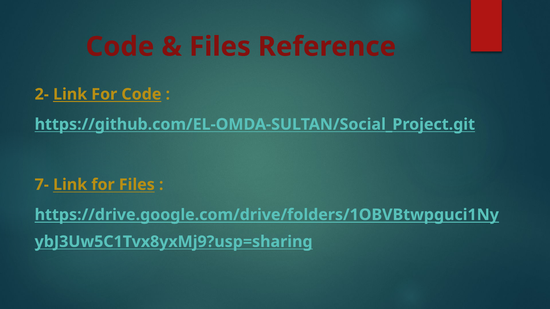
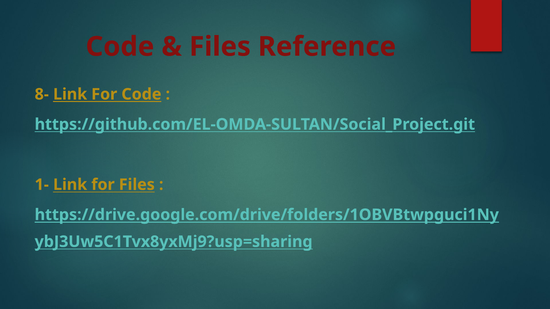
2-: 2- -> 8-
7-: 7- -> 1-
